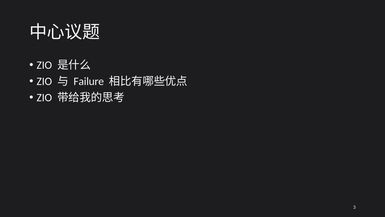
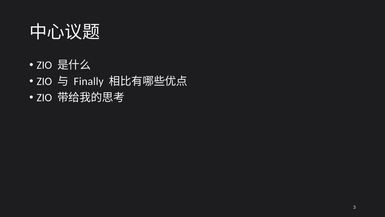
Failure: Failure -> Finally
